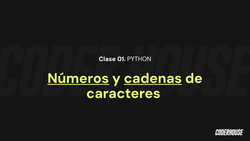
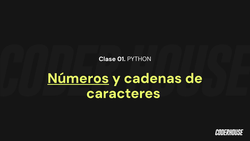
cadenas underline: present -> none
